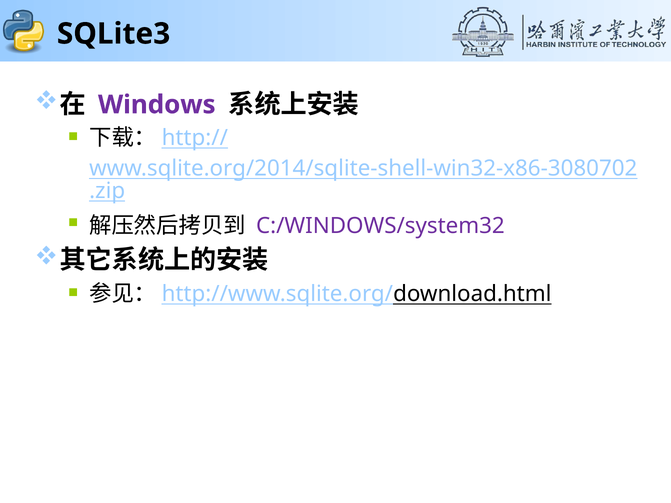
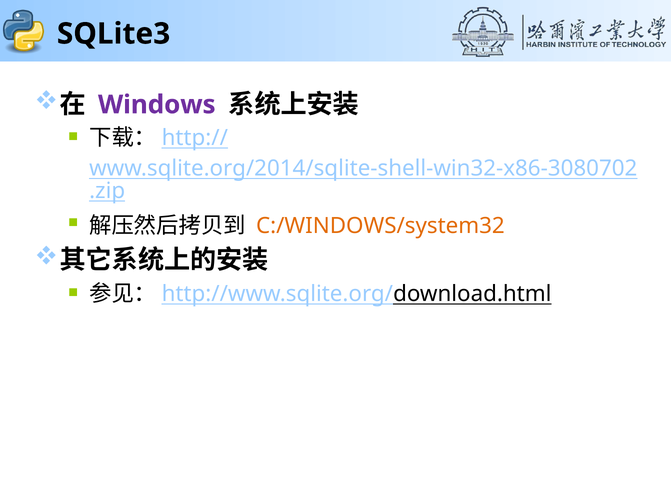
C:/WINDOWS/system32 colour: purple -> orange
